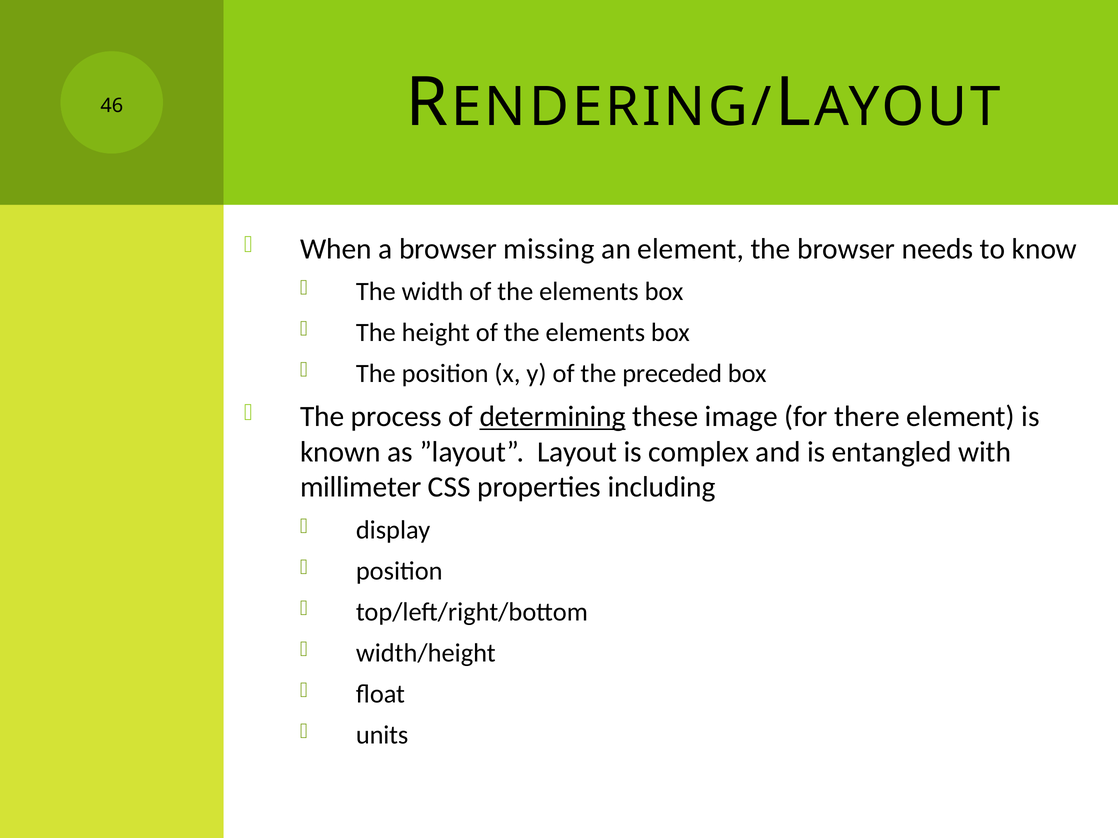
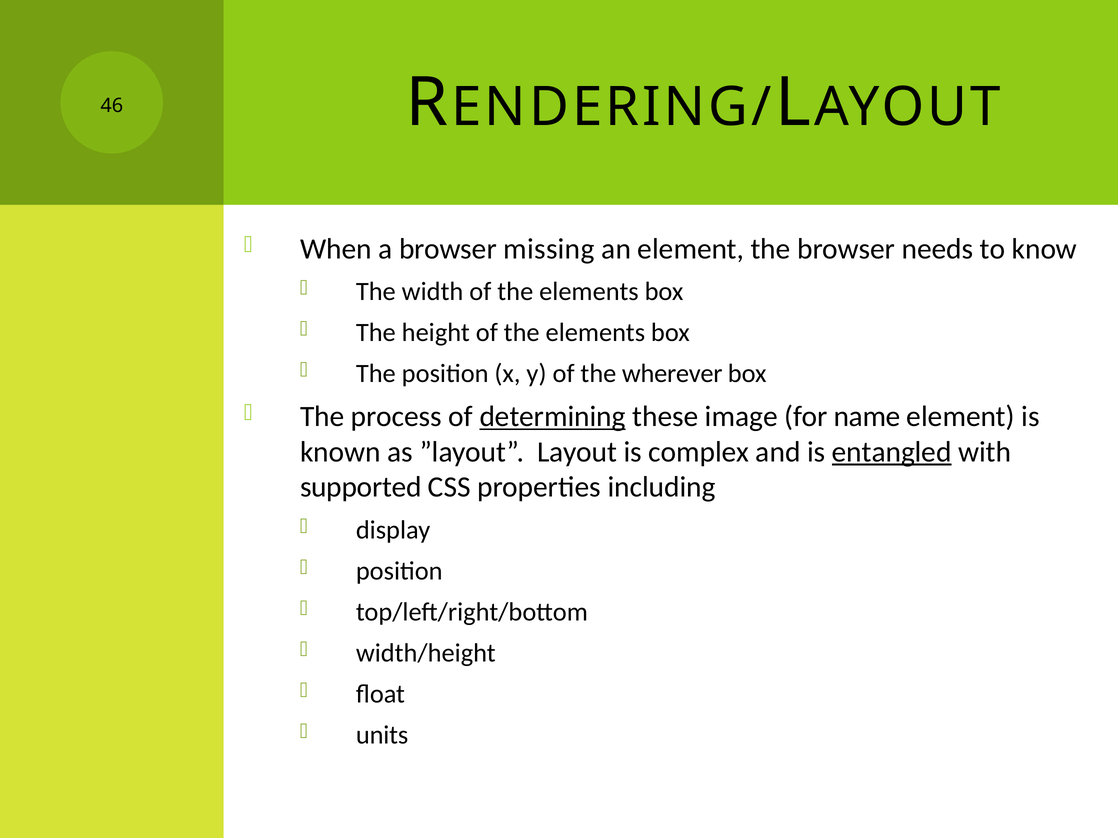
preceded: preceded -> wherever
there: there -> name
entangled underline: none -> present
millimeter: millimeter -> supported
